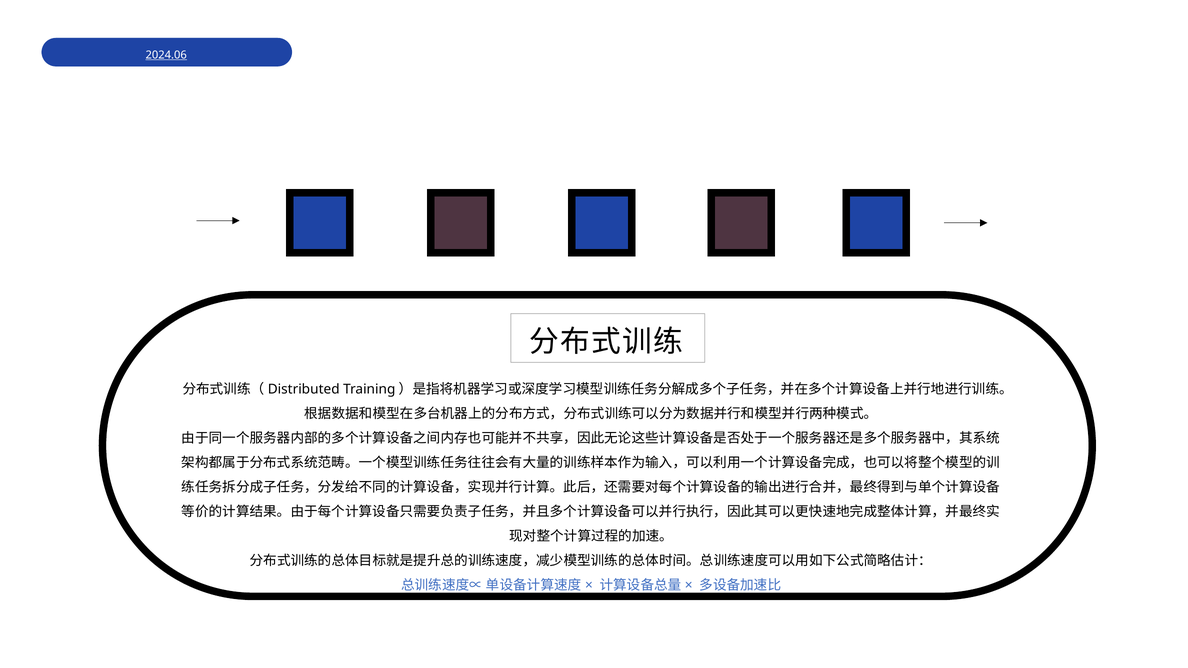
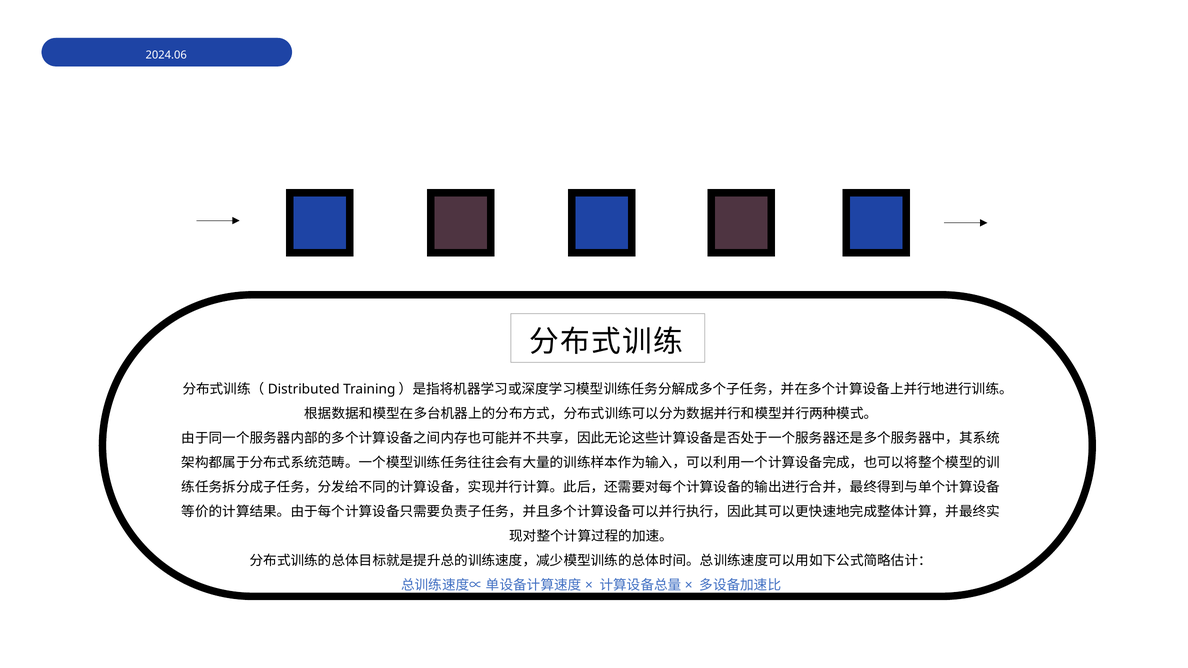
2024.06 underline: present -> none
